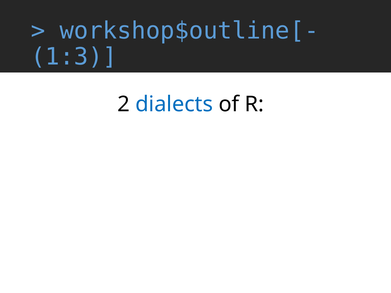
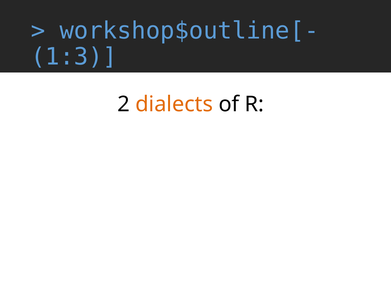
dialects colour: blue -> orange
